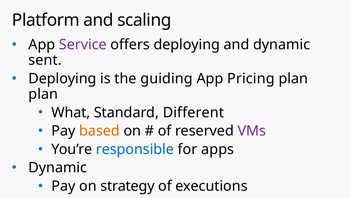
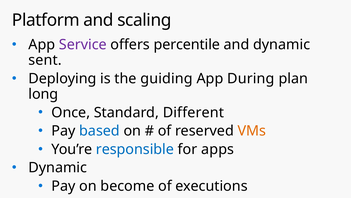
offers deploying: deploying -> percentile
Pricing: Pricing -> During
plan at (43, 94): plan -> long
What: What -> Once
based colour: orange -> blue
VMs colour: purple -> orange
strategy: strategy -> become
